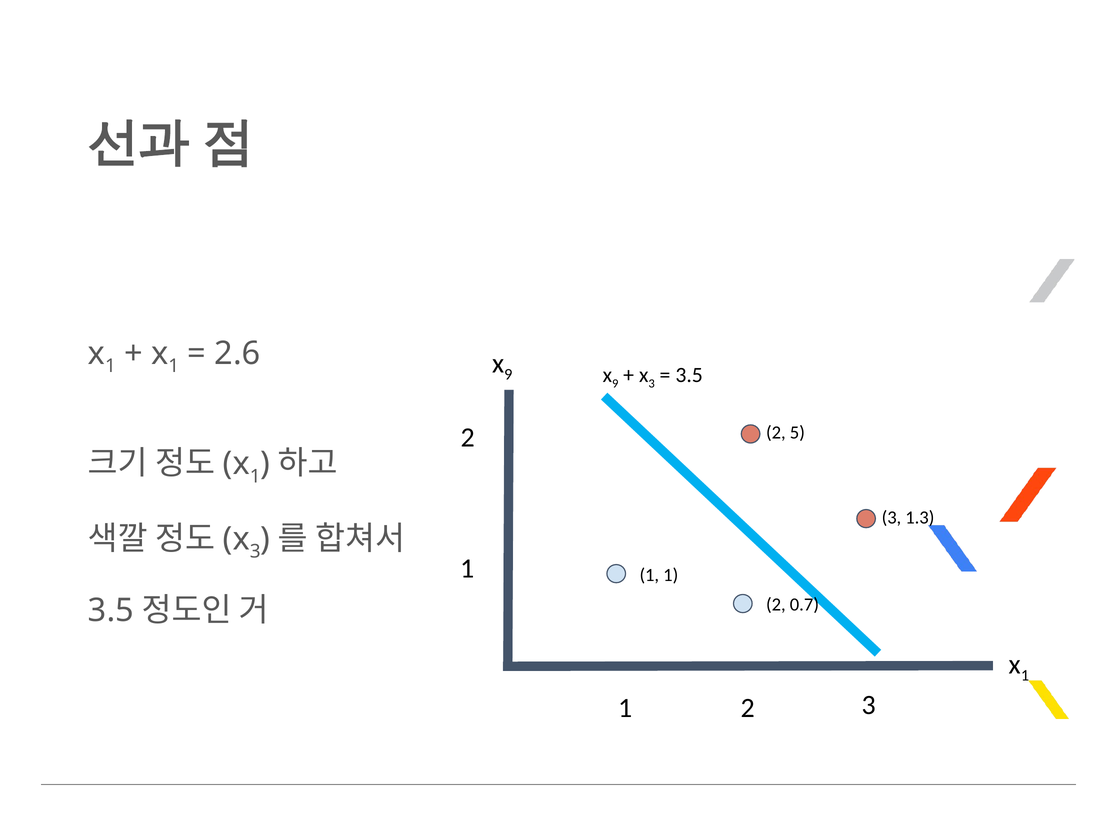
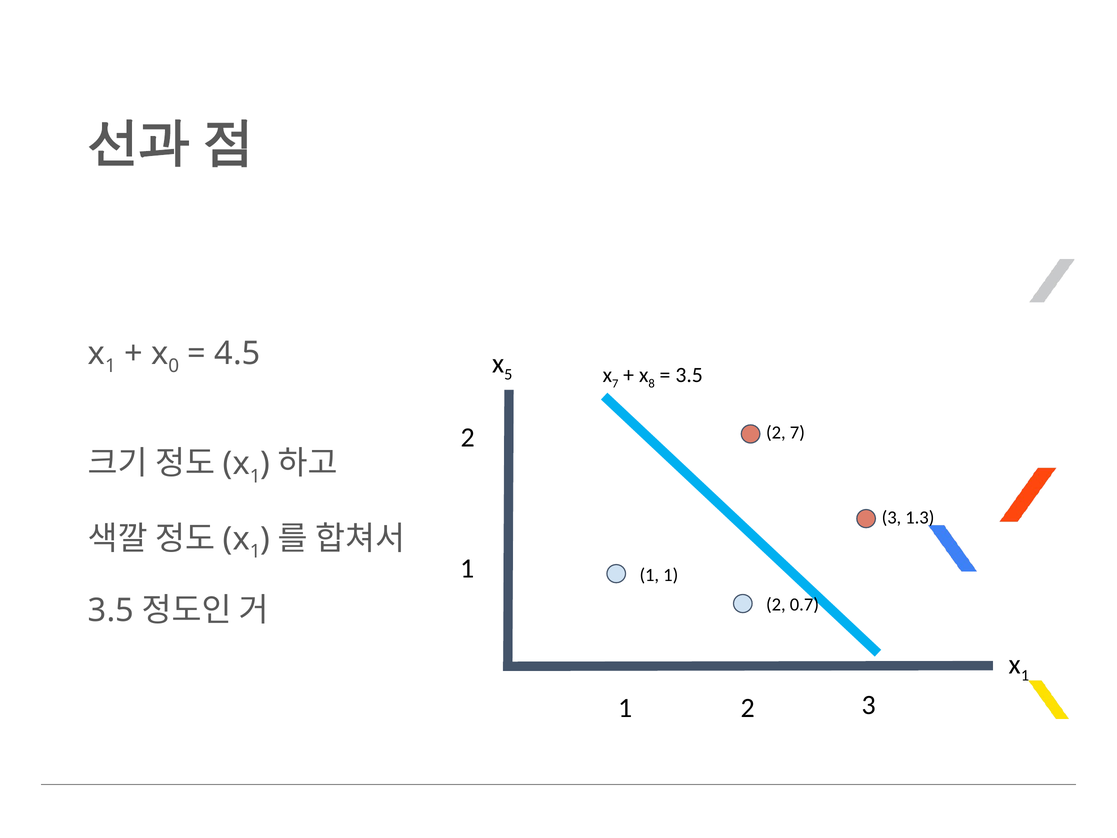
1 at (174, 366): 1 -> 0
2.6: 2.6 -> 4.5
9 at (508, 374): 9 -> 5
9 at (615, 384): 9 -> 7
3 at (652, 384): 3 -> 8
2 5: 5 -> 7
3 at (255, 551): 3 -> 1
